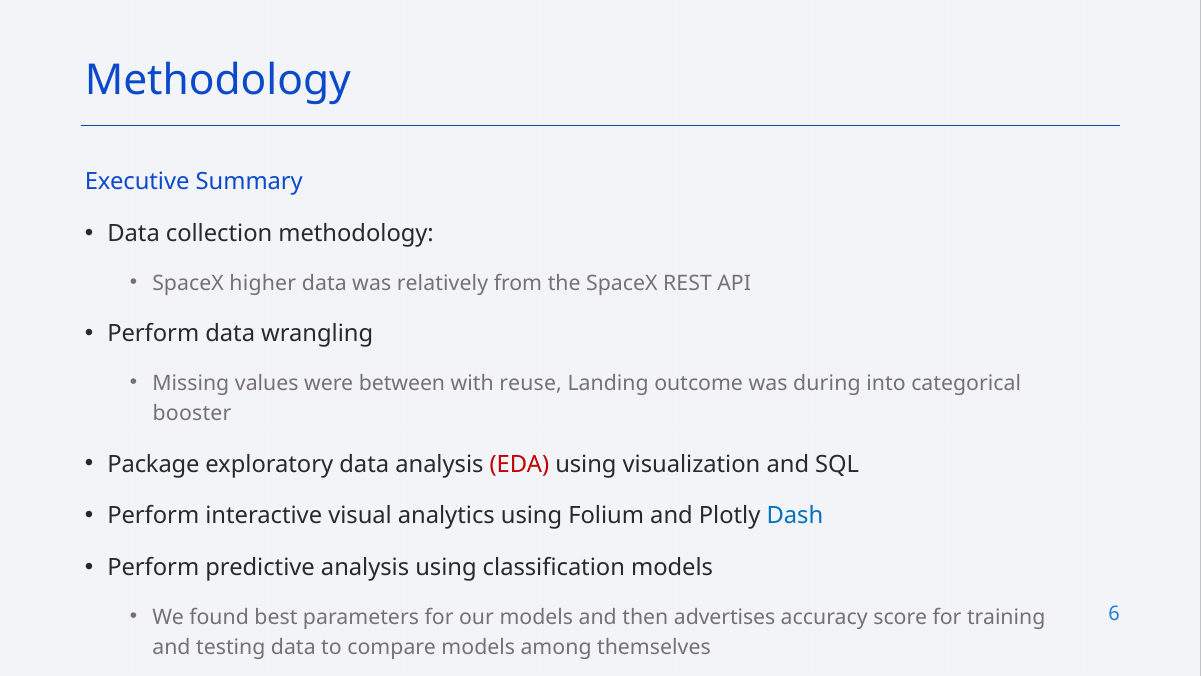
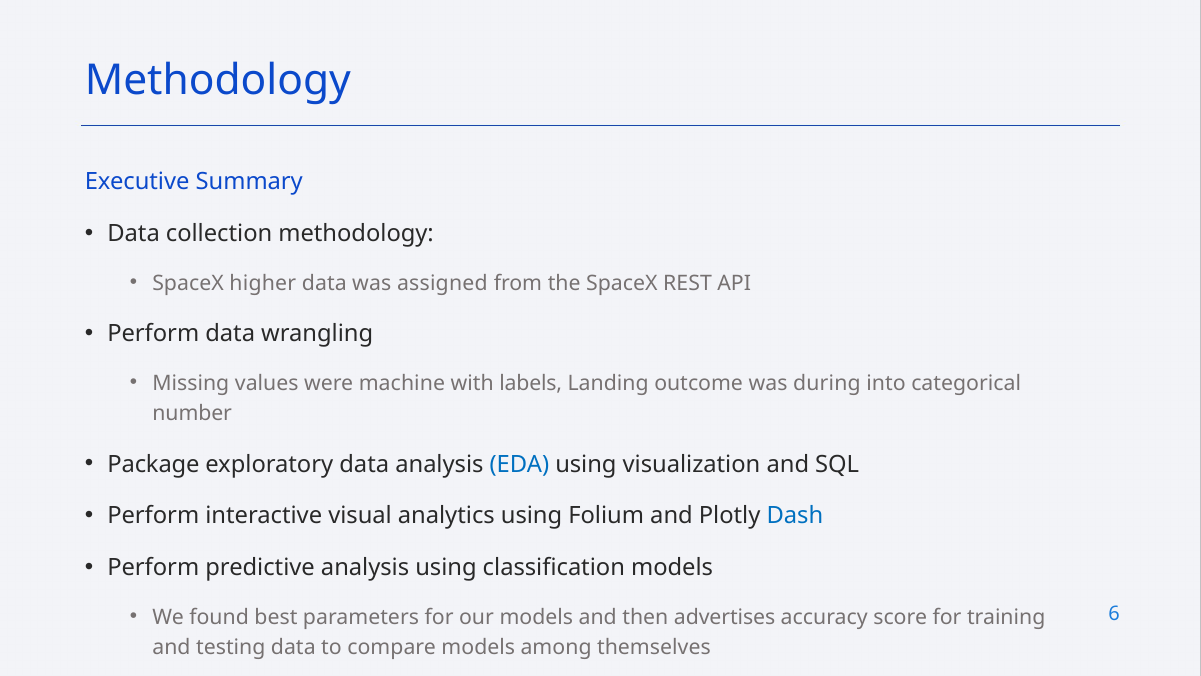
relatively: relatively -> assigned
between: between -> machine
reuse: reuse -> labels
booster: booster -> number
EDA colour: red -> blue
